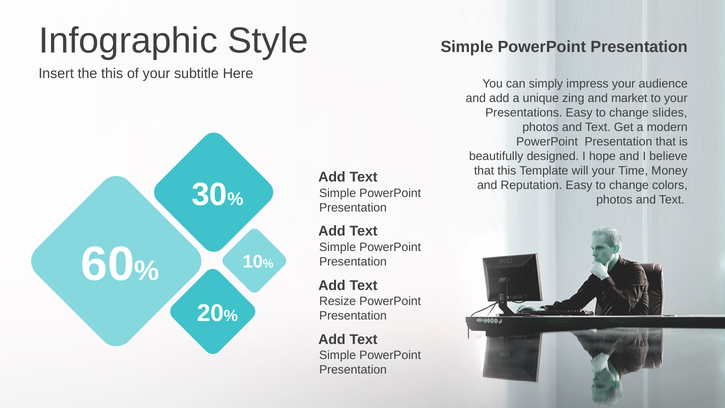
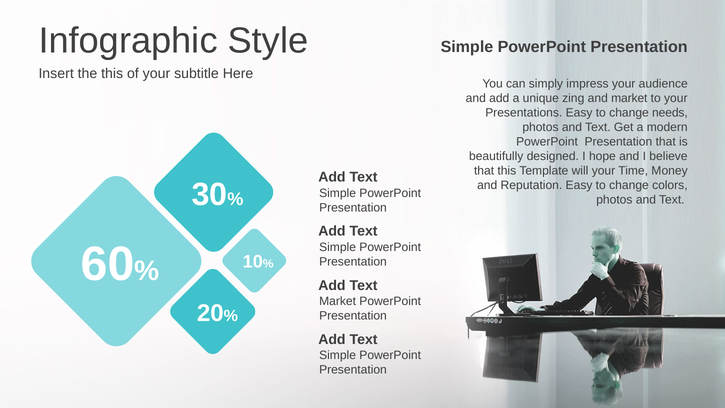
slides: slides -> needs
Resize at (338, 301): Resize -> Market
